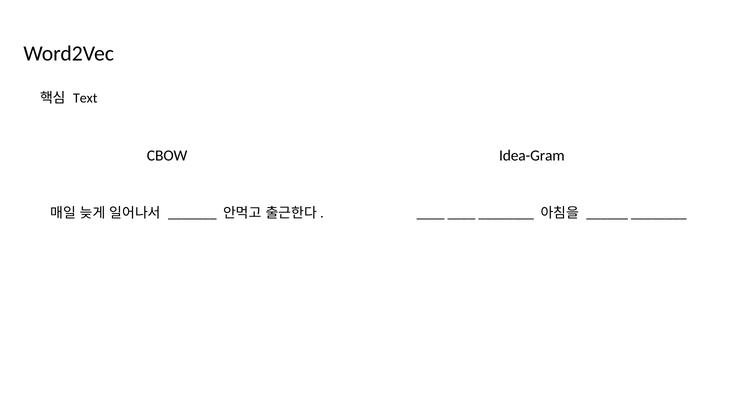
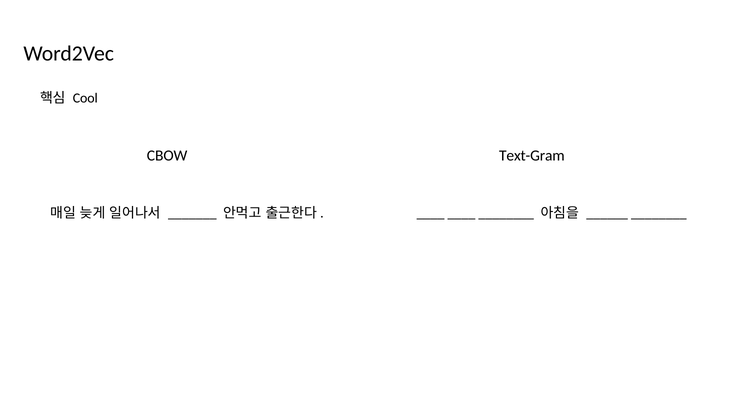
Text: Text -> Cool
Idea-Gram: Idea-Gram -> Text-Gram
